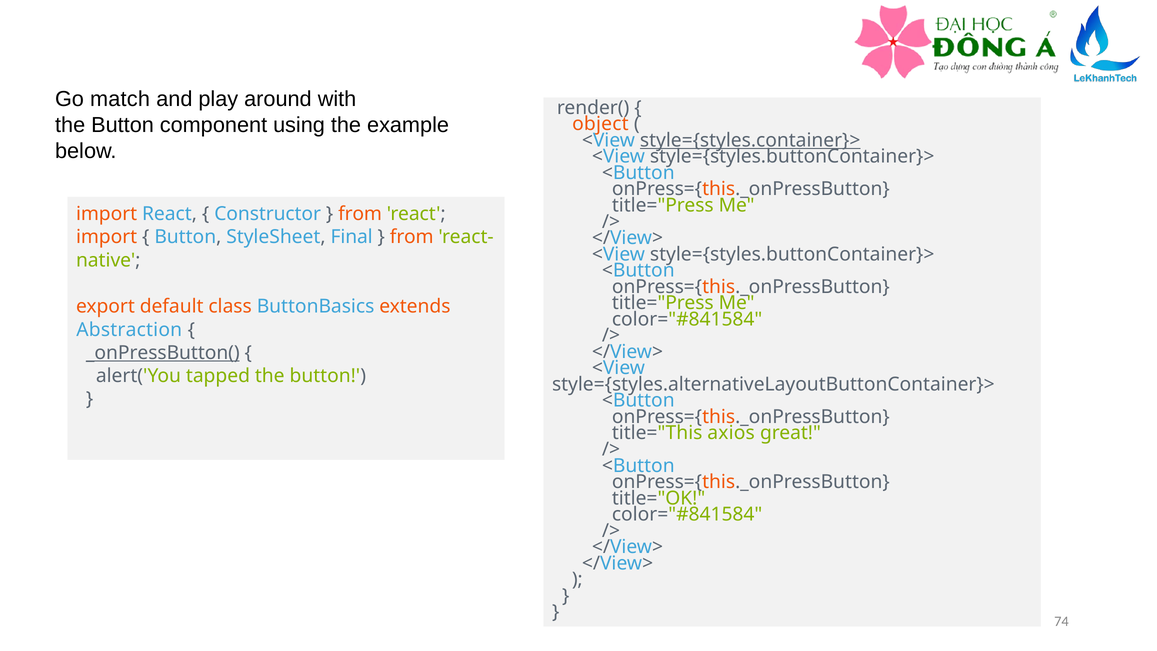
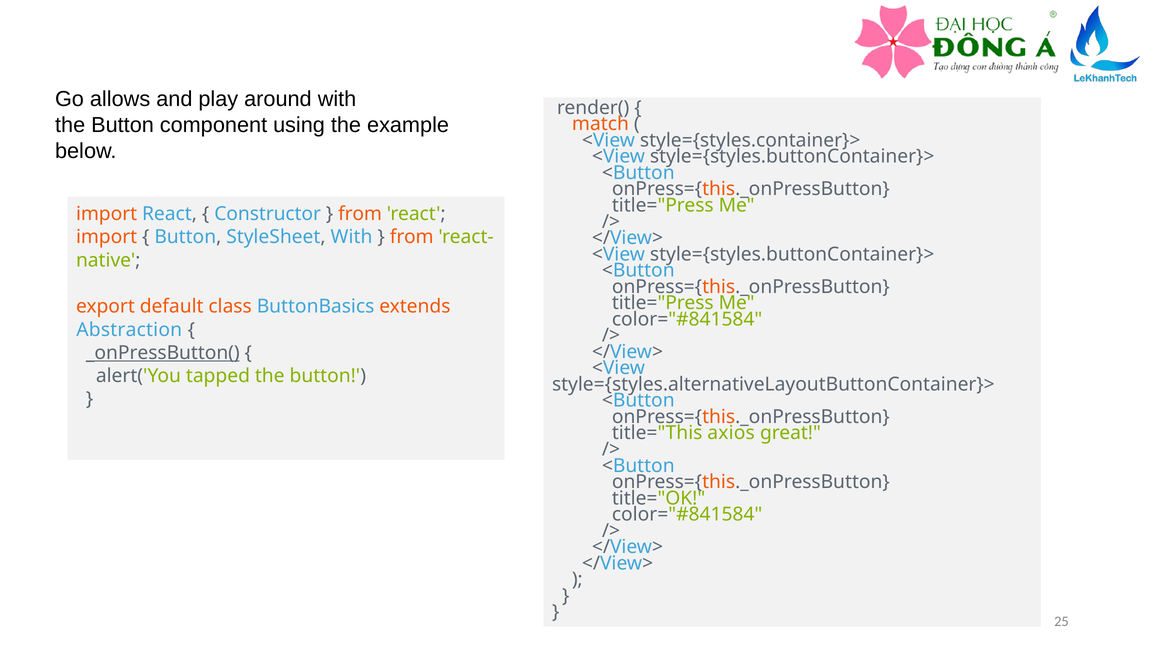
match: match -> allows
object: object -> match
style={styles.container}> underline: present -> none
StyleSheet Final: Final -> With
74: 74 -> 25
